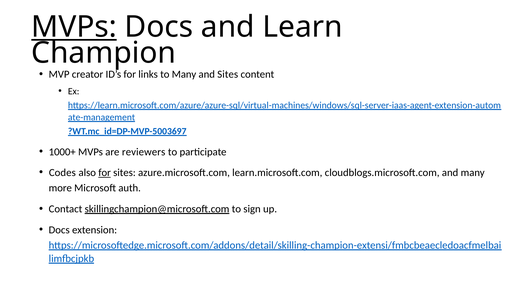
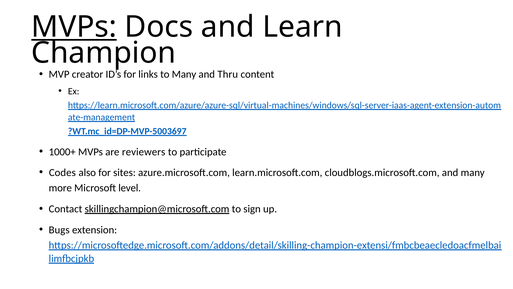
and Sites: Sites -> Thru
for at (105, 172) underline: present -> none
auth: auth -> level
Docs at (59, 229): Docs -> Bugs
